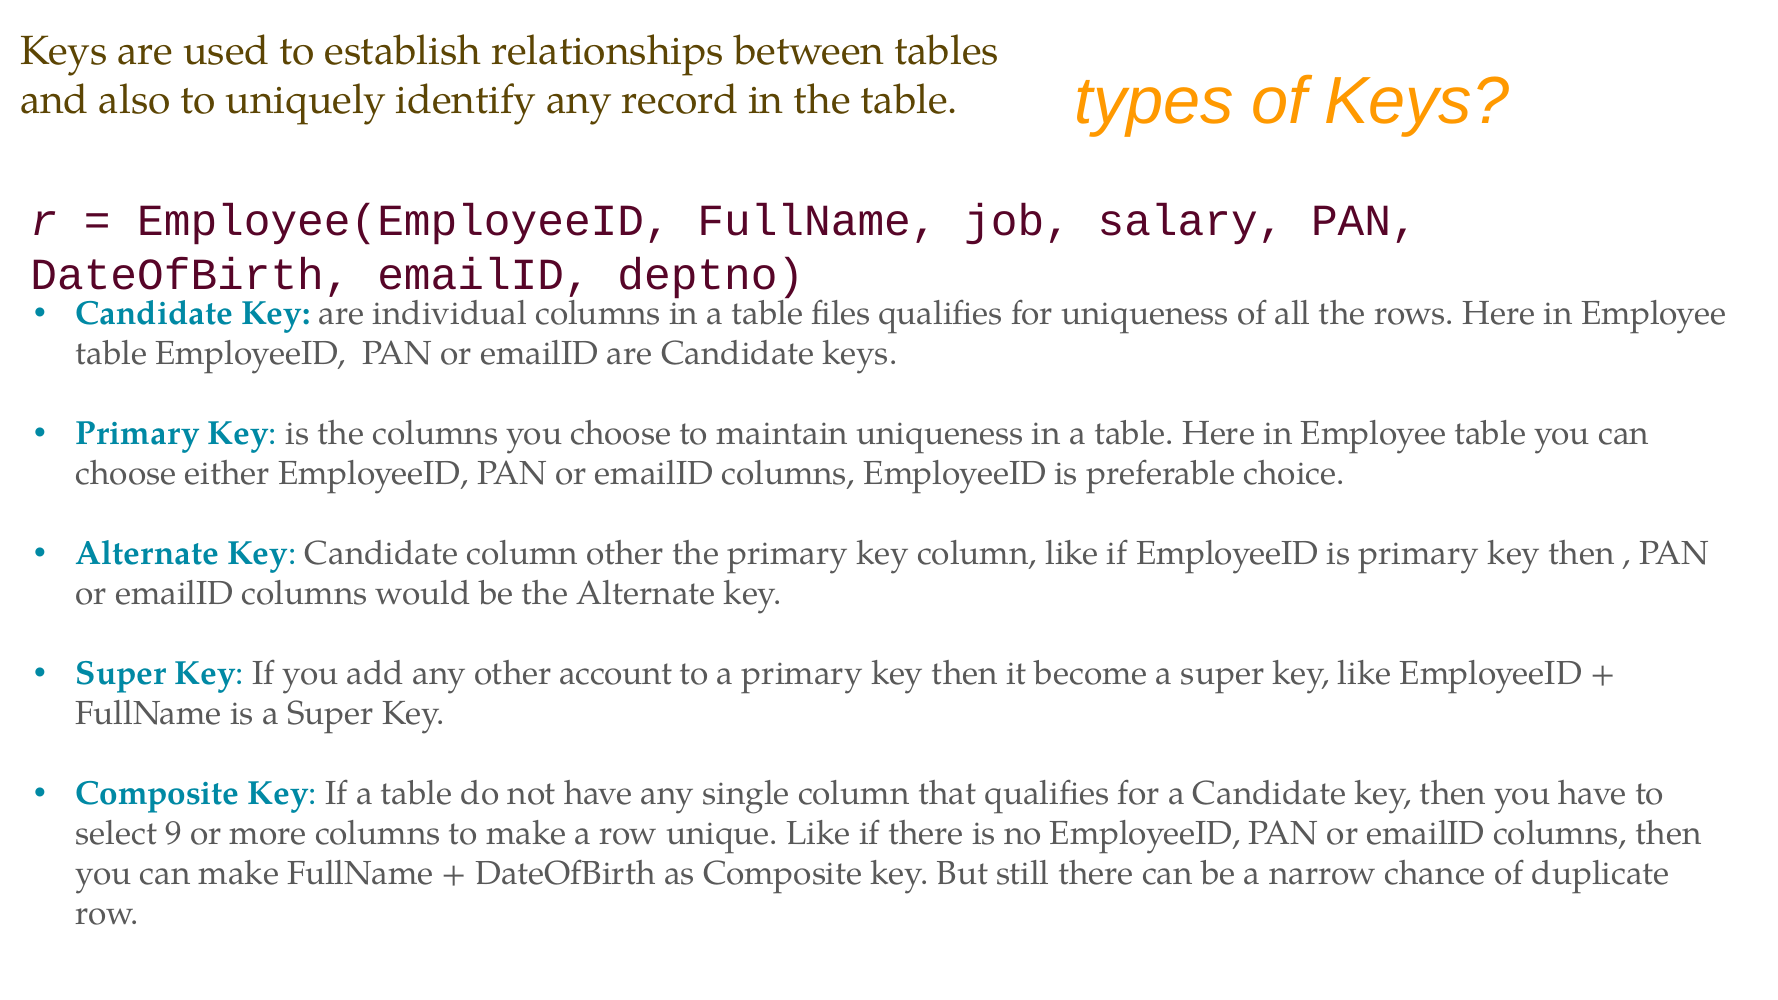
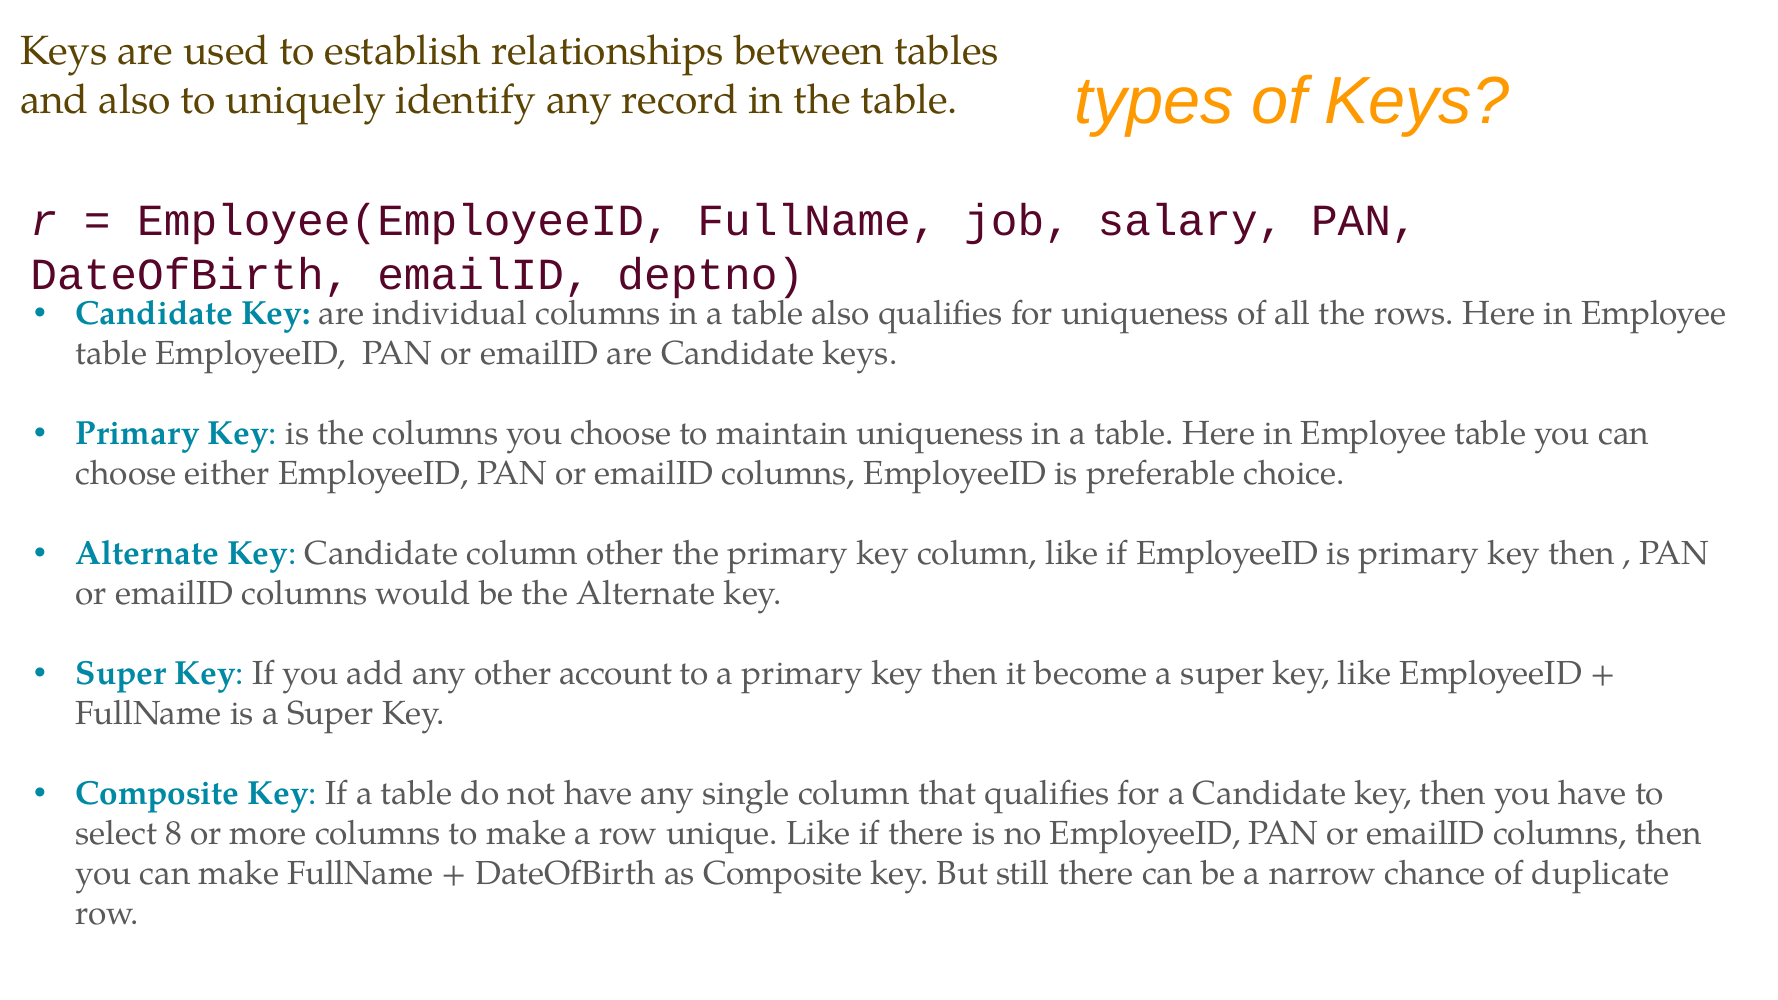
table files: files -> also
9: 9 -> 8
